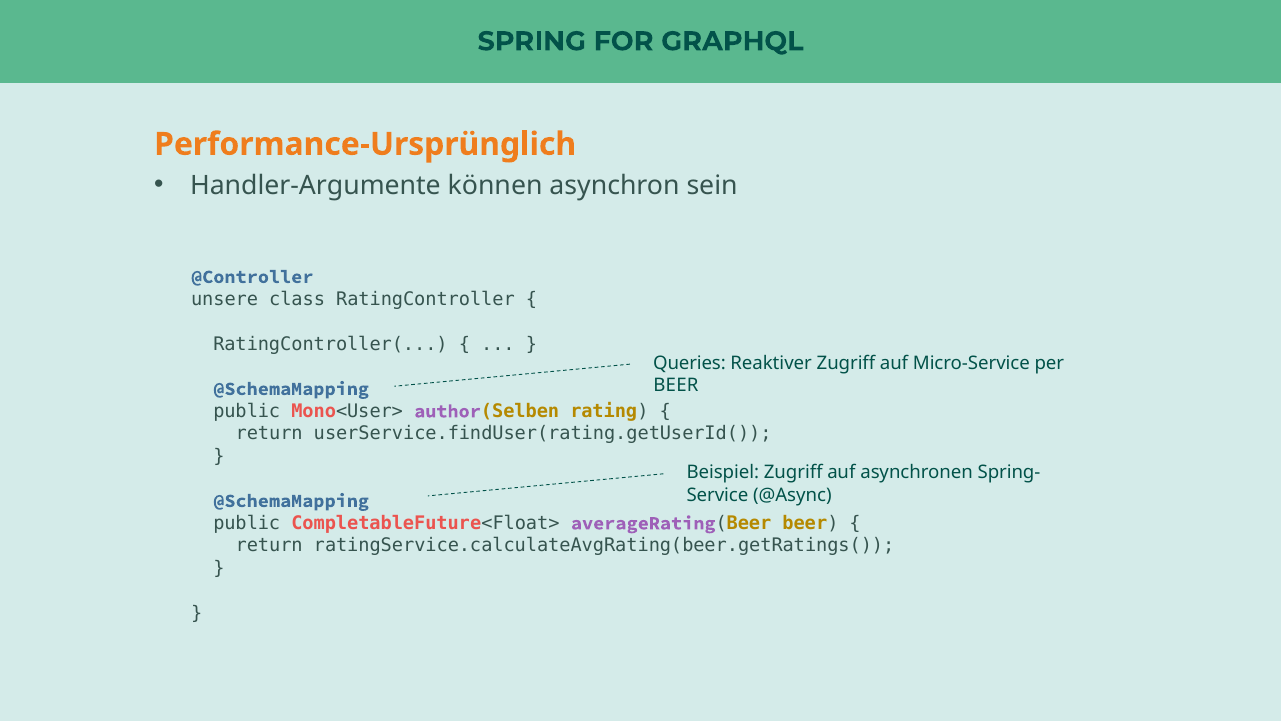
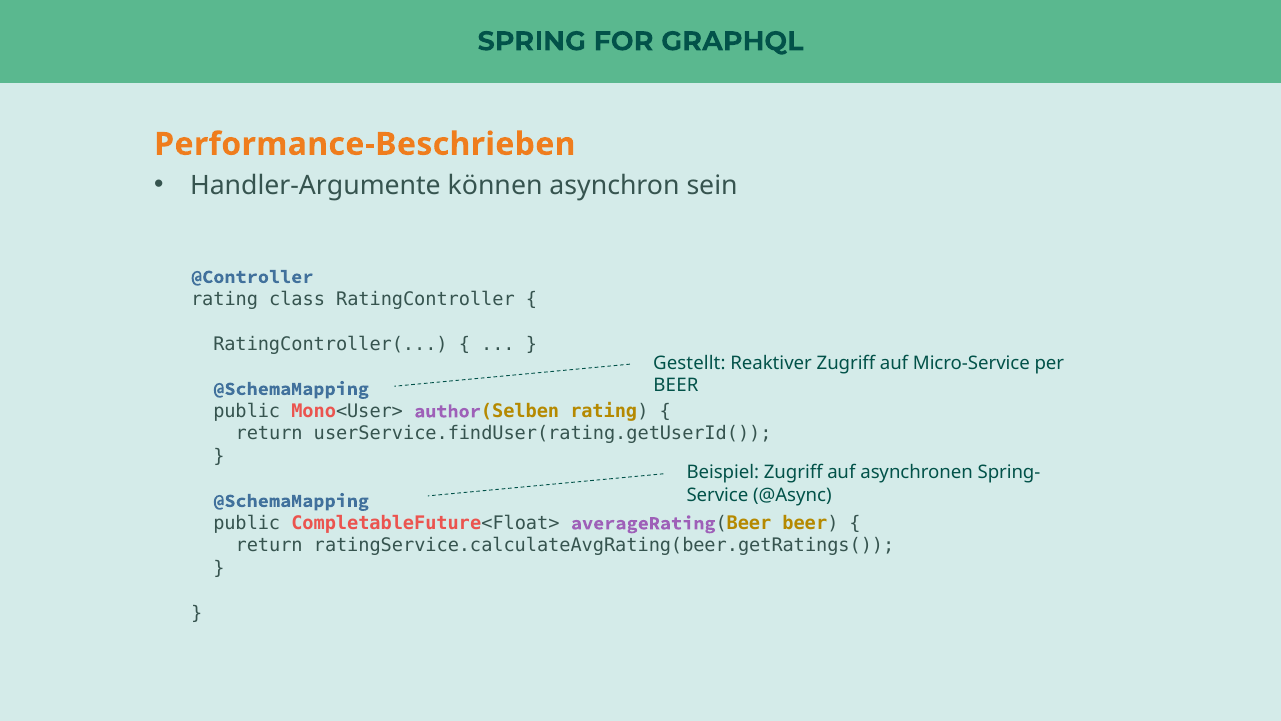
Performance-Ursprünglich: Performance-Ursprünglich -> Performance-Beschrieben
unsere at (225, 299): unsere -> rating
Queries: Queries -> Gestellt
